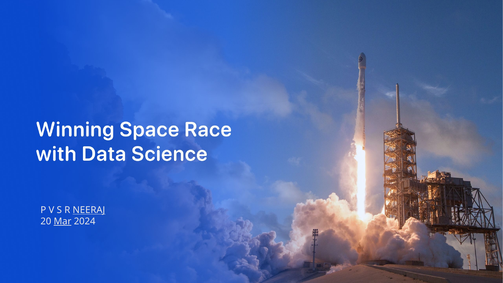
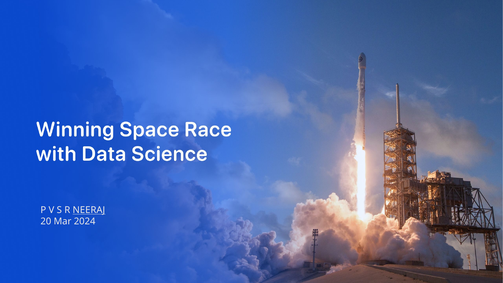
Mar underline: present -> none
